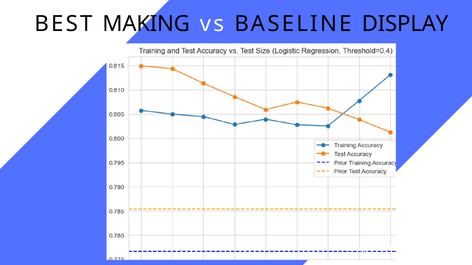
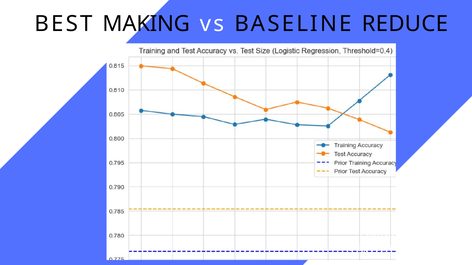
DISPLAY: DISPLAY -> REDUCE
